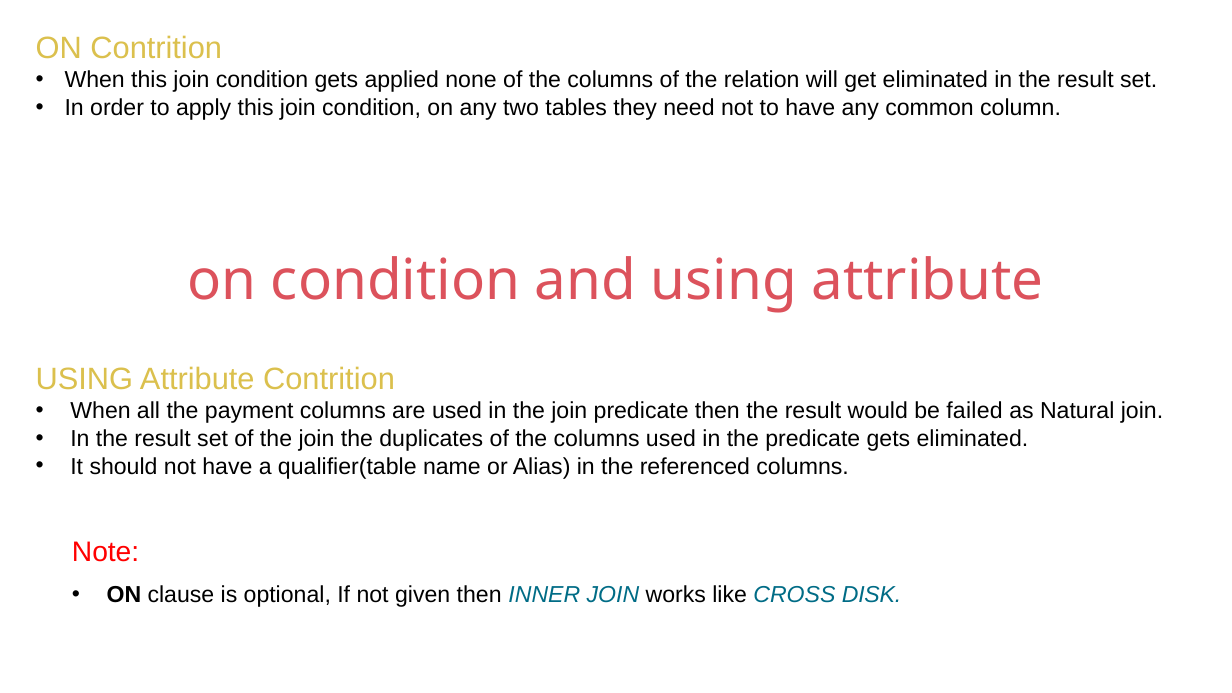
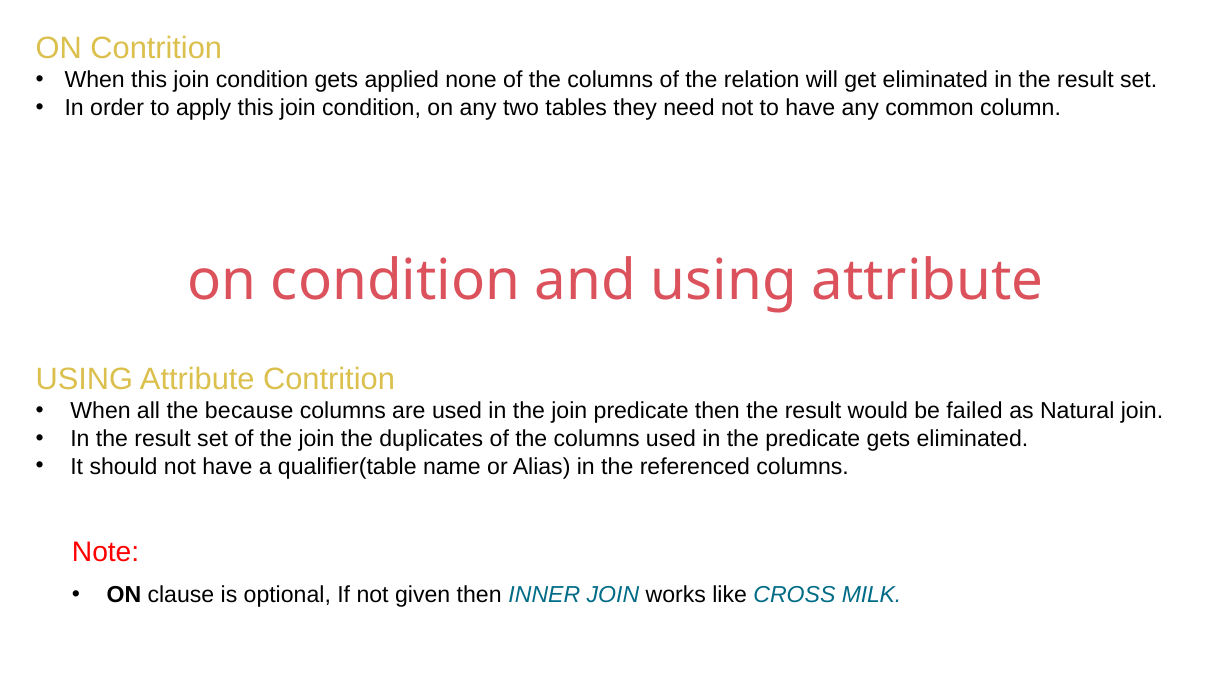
payment: payment -> because
DISK: DISK -> MILK
